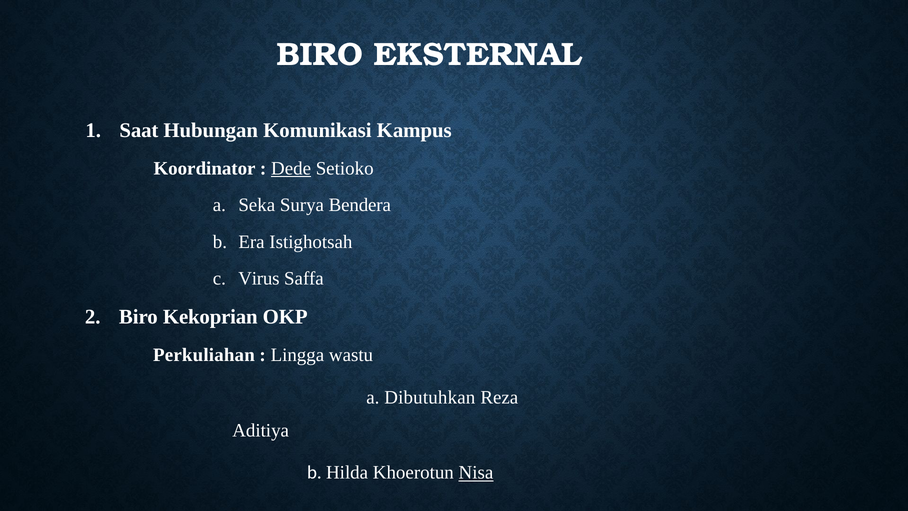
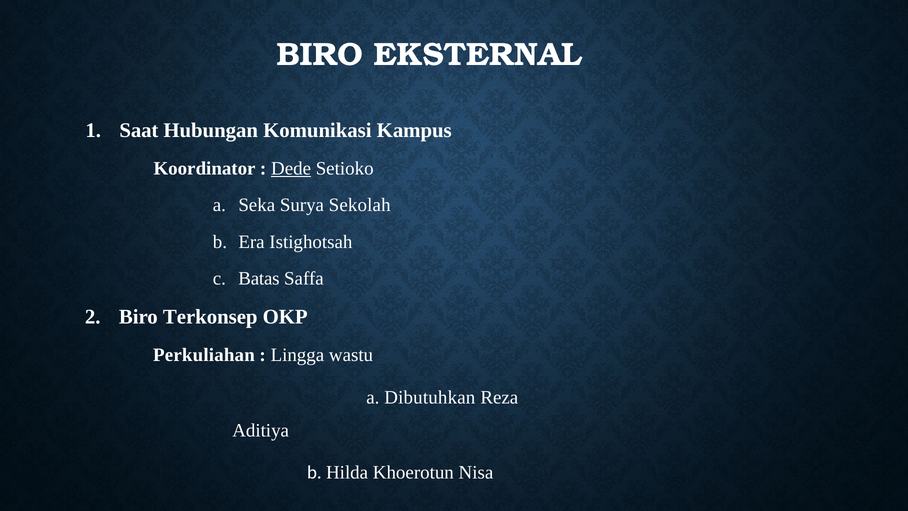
Bendera: Bendera -> Sekolah
Virus: Virus -> Batas
Kekoprian: Kekoprian -> Terkonsep
Nisa underline: present -> none
